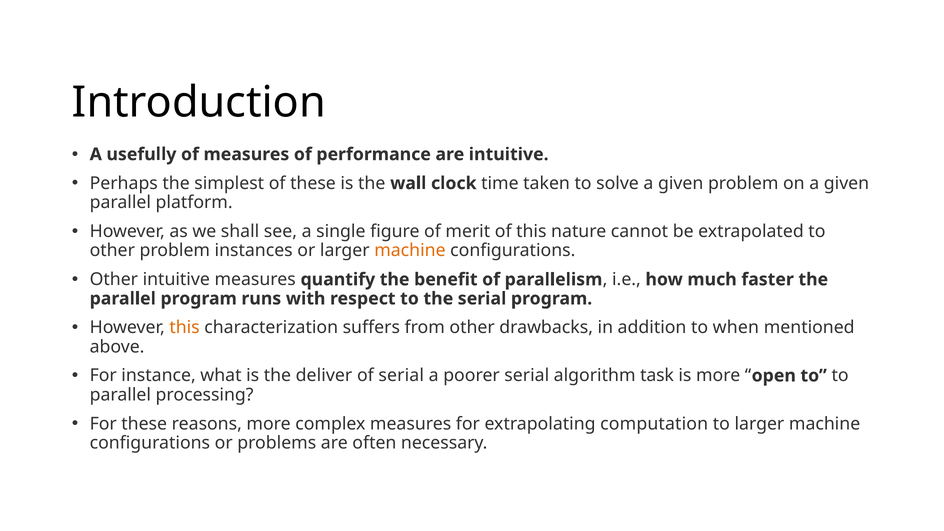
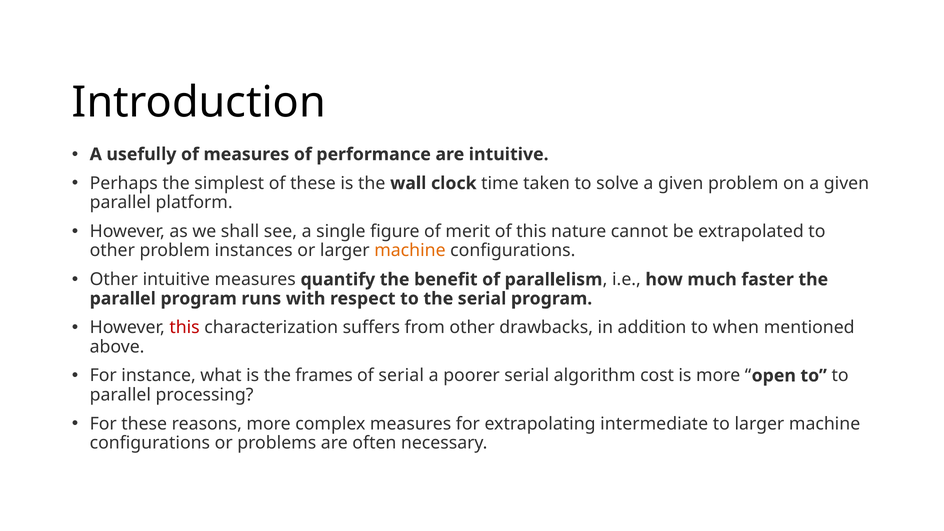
this at (185, 328) colour: orange -> red
deliver: deliver -> frames
task: task -> cost
computation: computation -> intermediate
